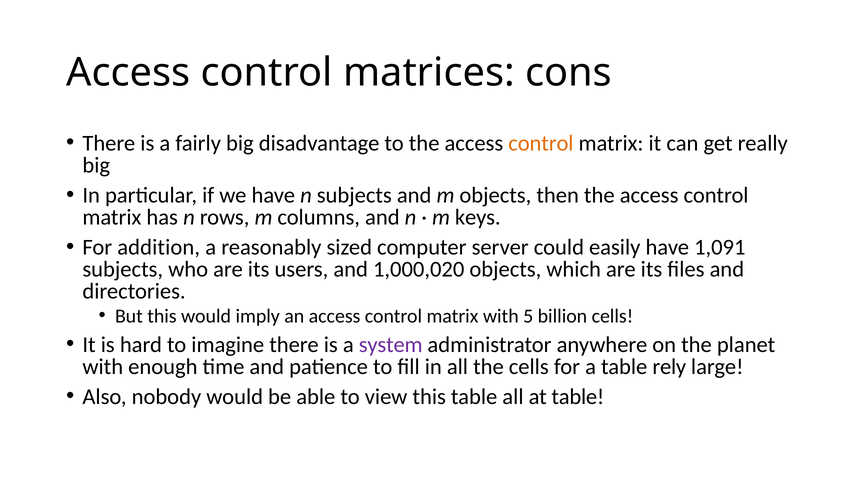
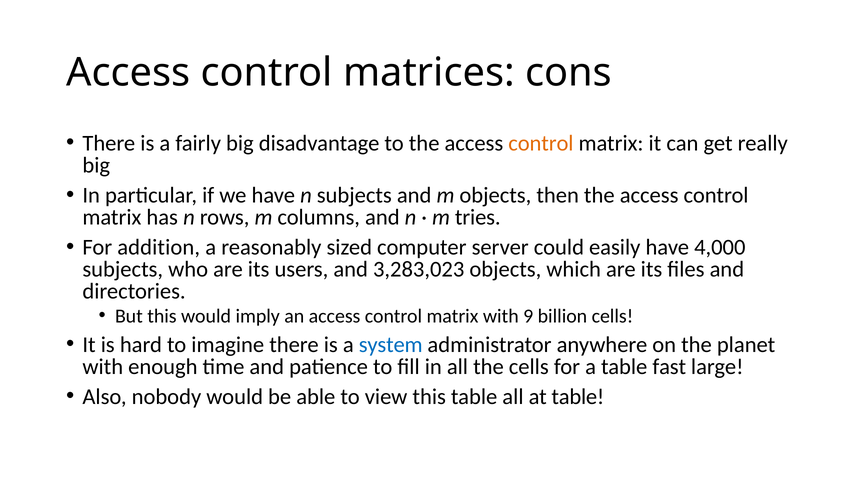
keys: keys -> tries
1,091: 1,091 -> 4,000
1,000,020: 1,000,020 -> 3,283,023
5: 5 -> 9
system colour: purple -> blue
rely: rely -> fast
